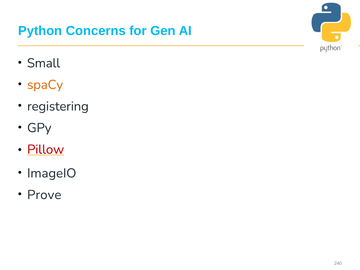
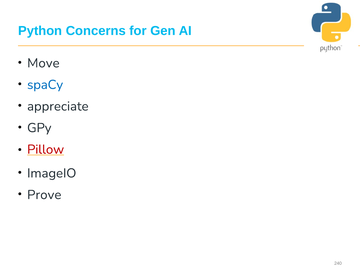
Small: Small -> Move
spaCy colour: orange -> blue
registering: registering -> appreciate
